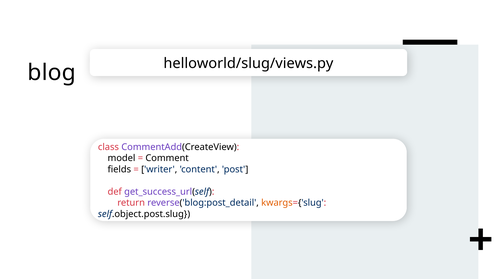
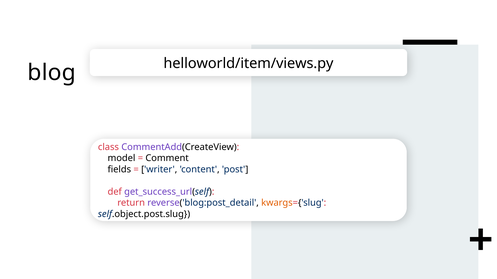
helloworld/slug/views.py: helloworld/slug/views.py -> helloworld/item/views.py
